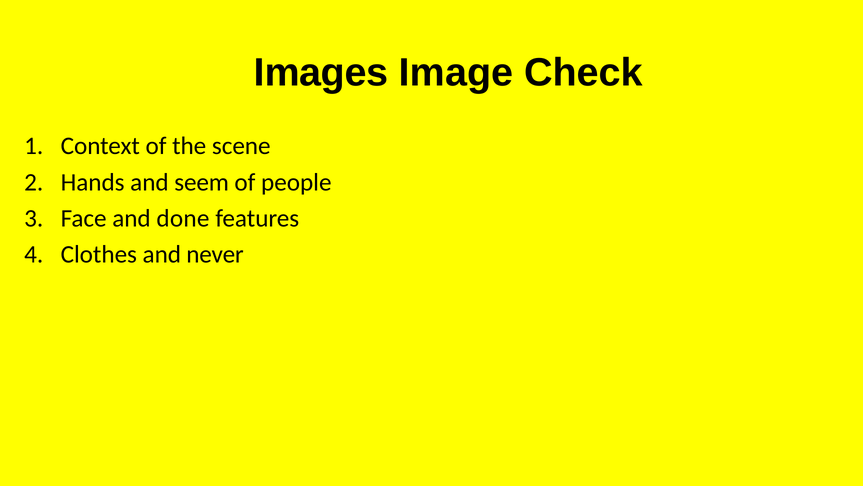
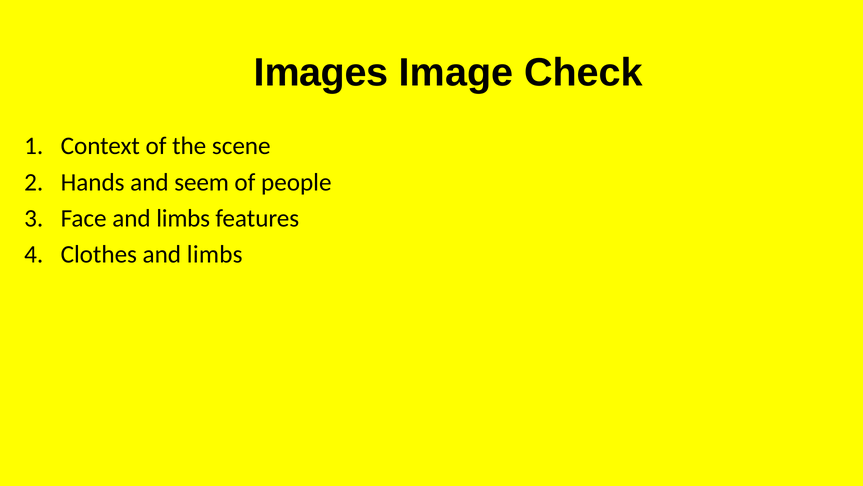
Face and done: done -> limbs
Clothes and never: never -> limbs
